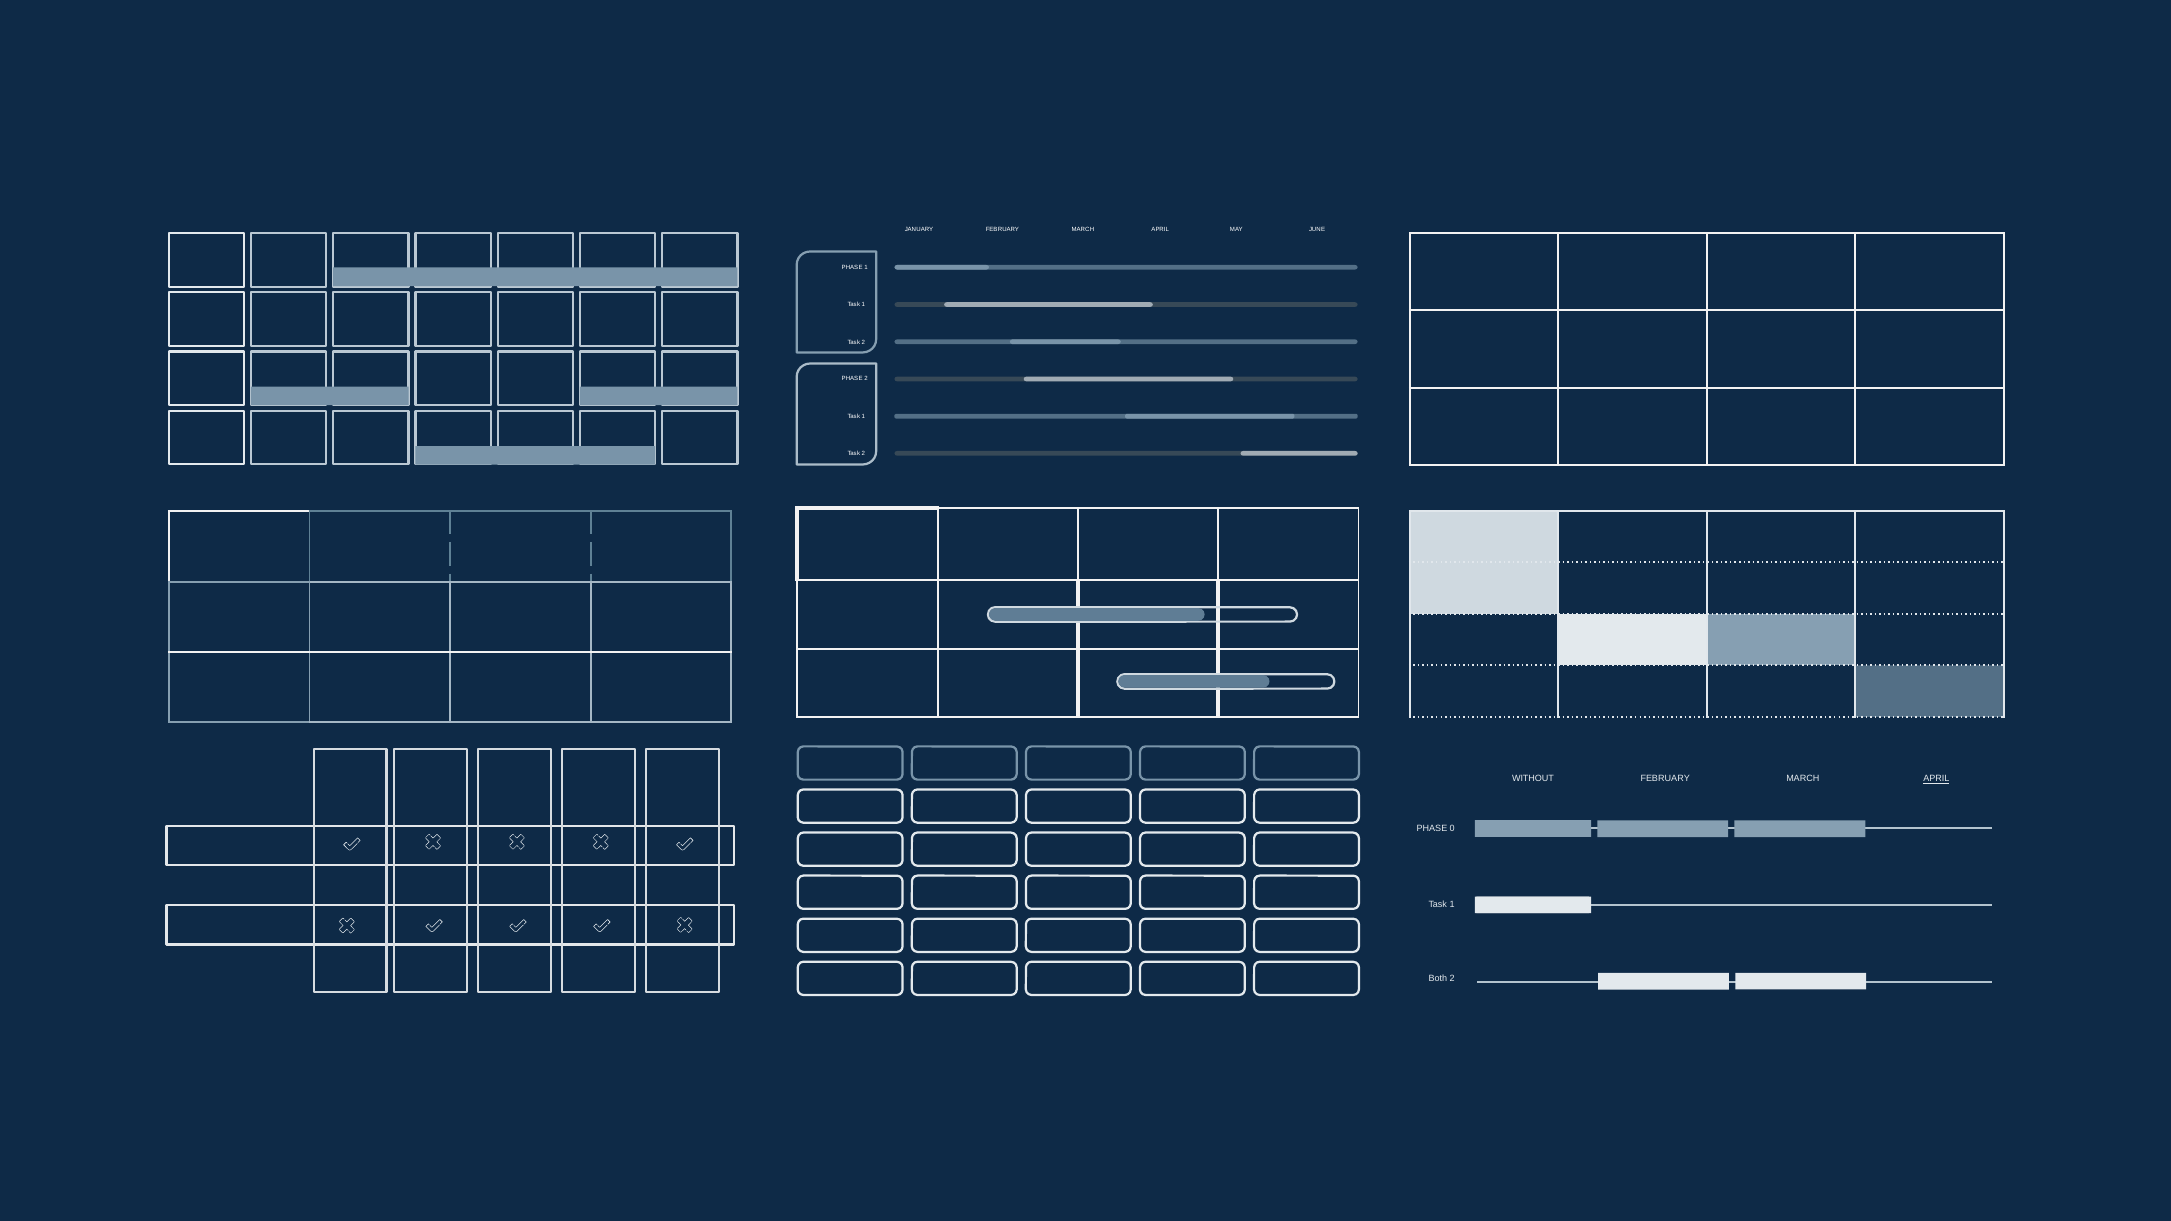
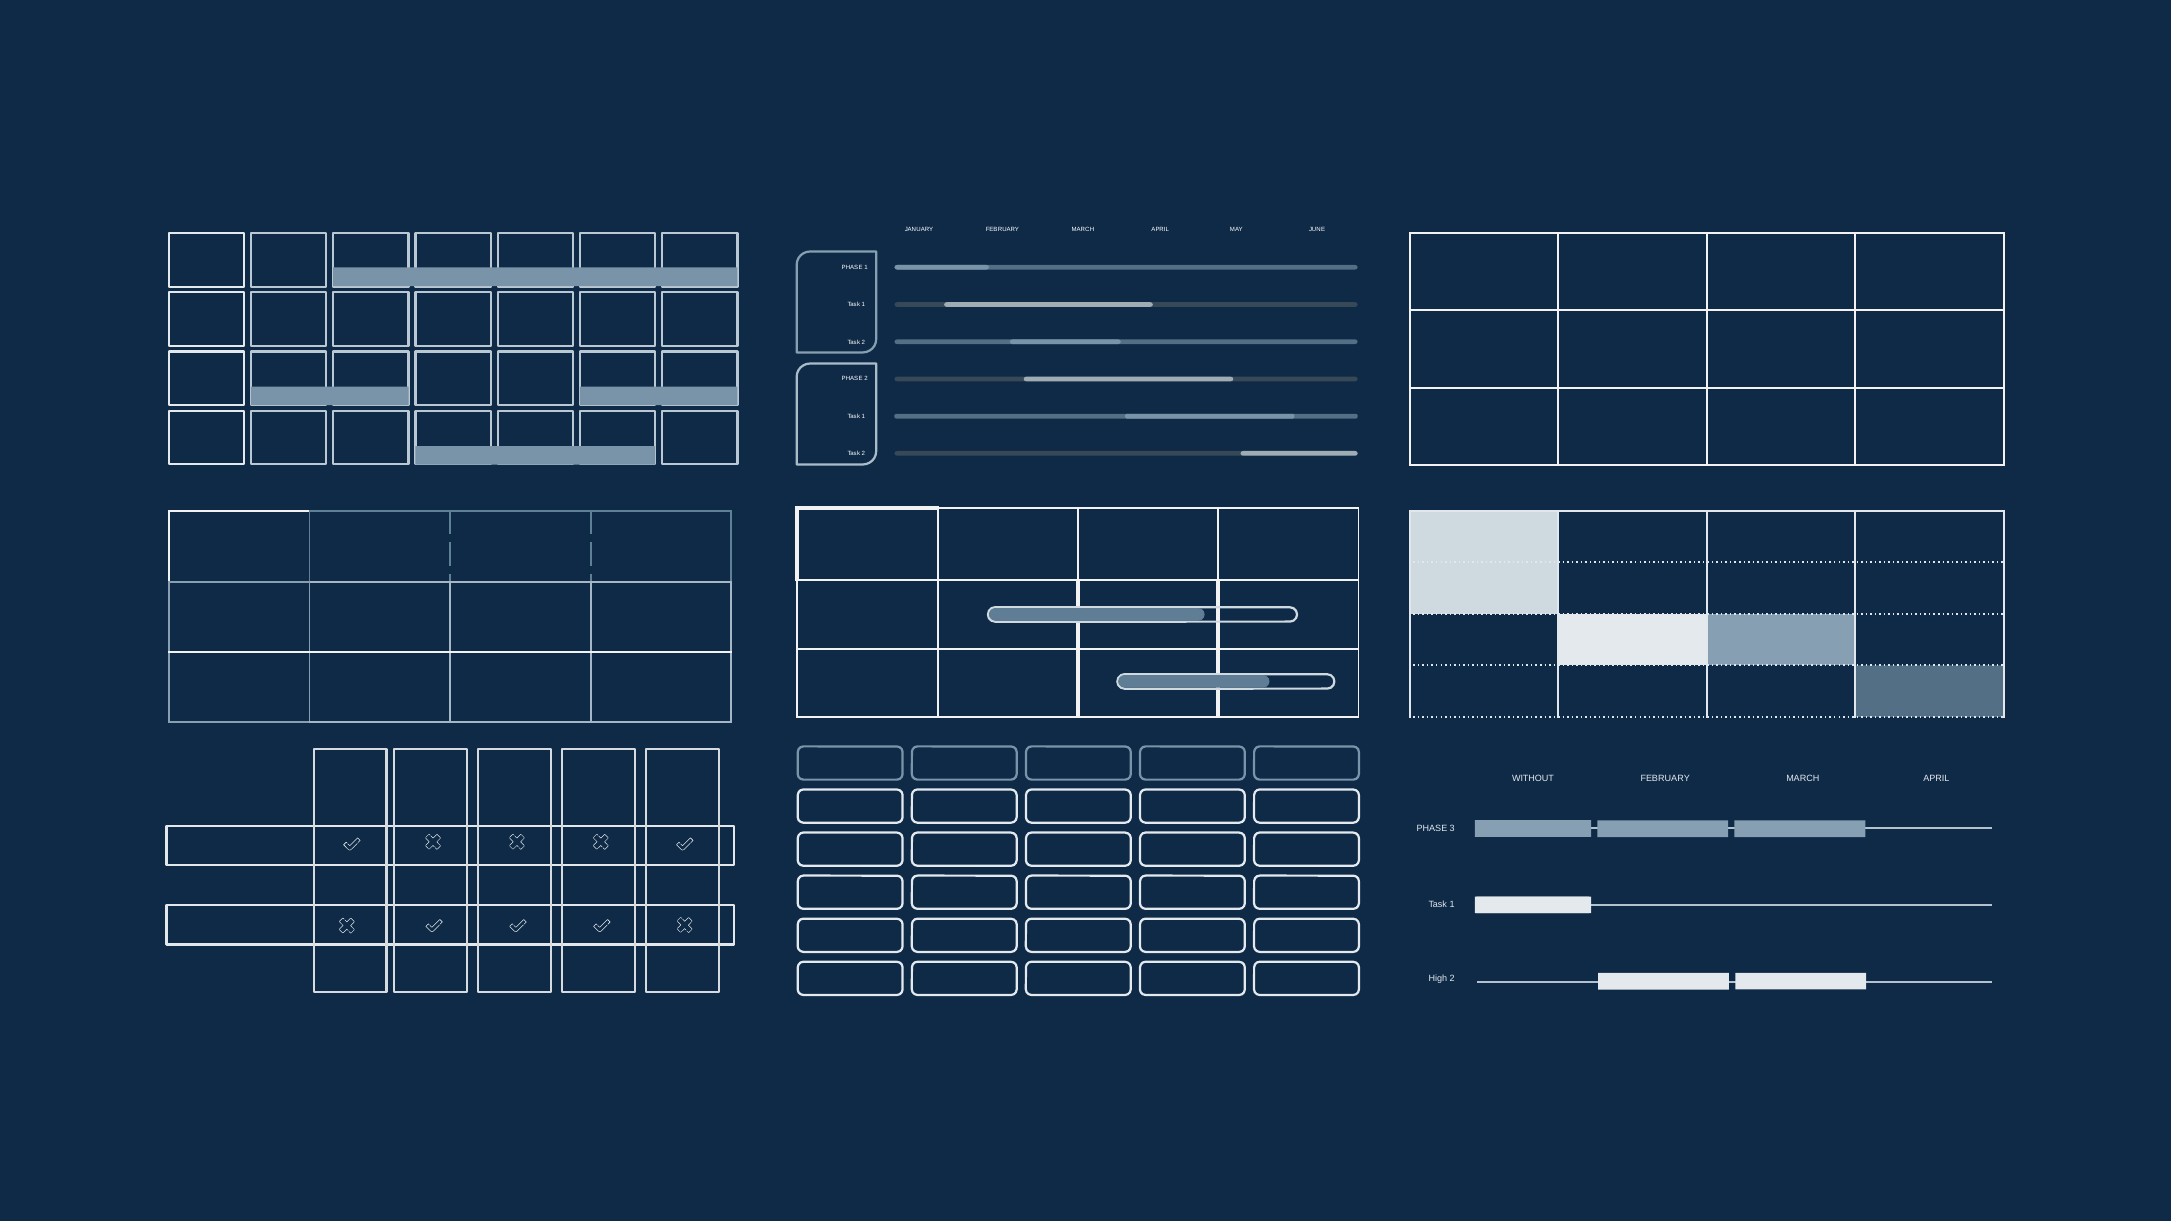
APRIL at (1936, 779) underline: present -> none
0: 0 -> 3
Both: Both -> High
